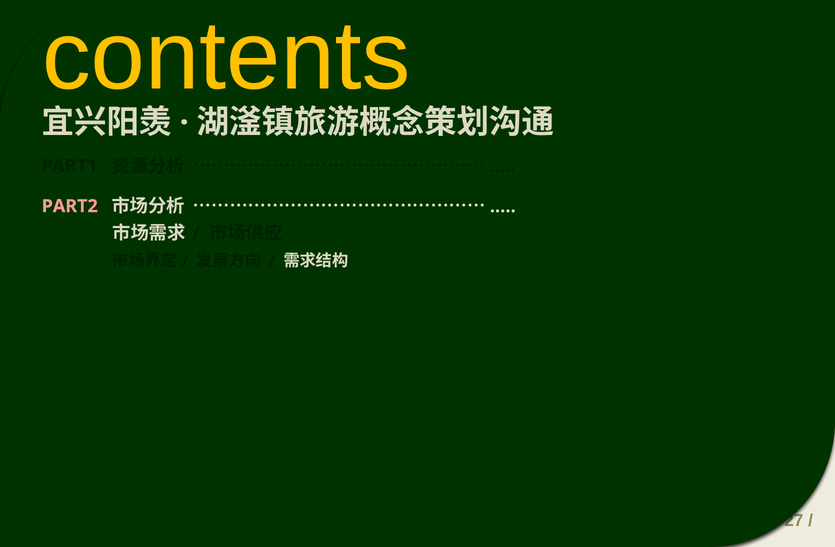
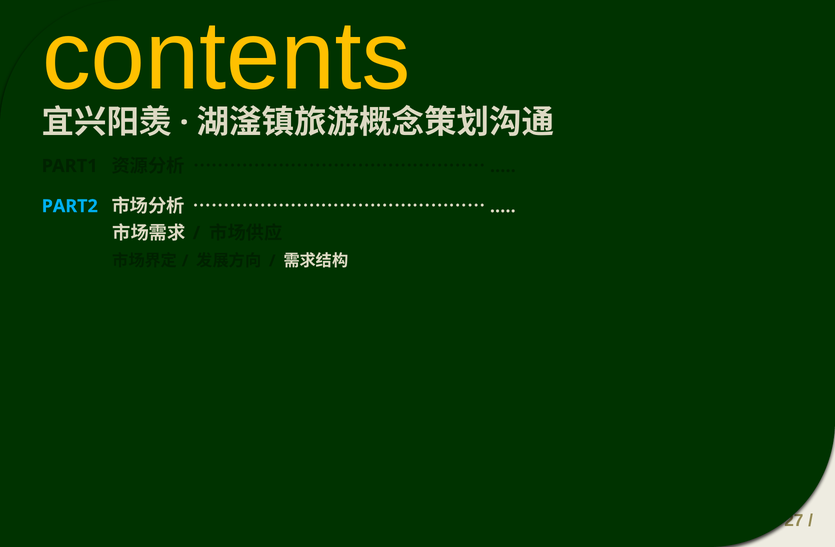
PART2 colour: pink -> light blue
